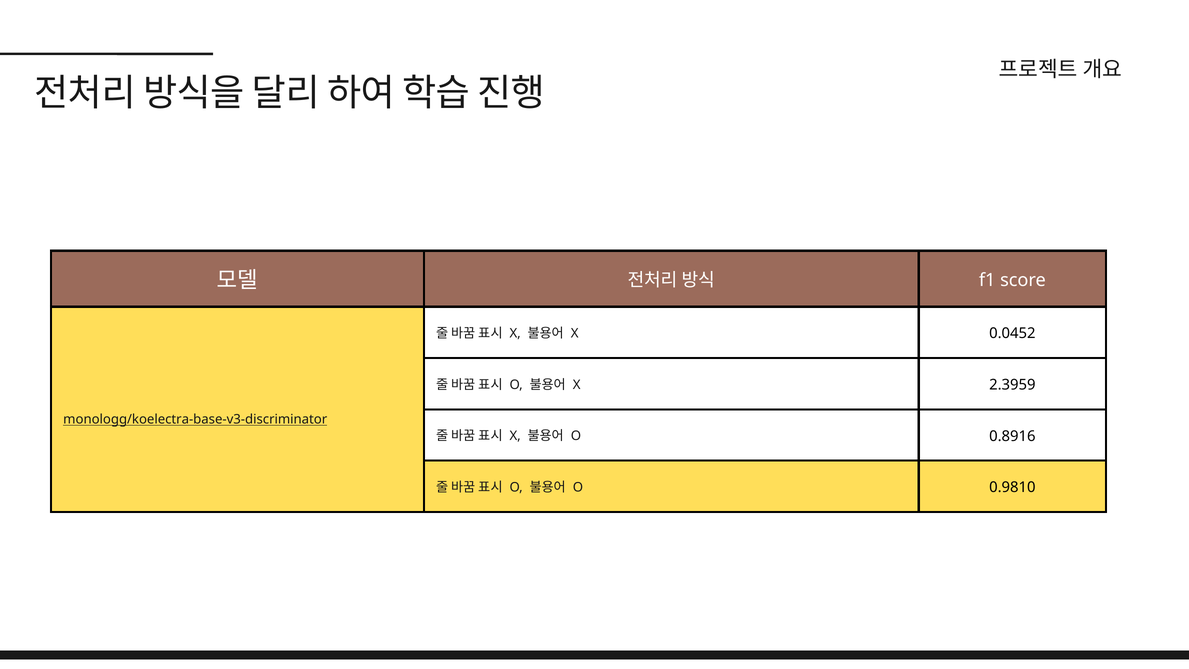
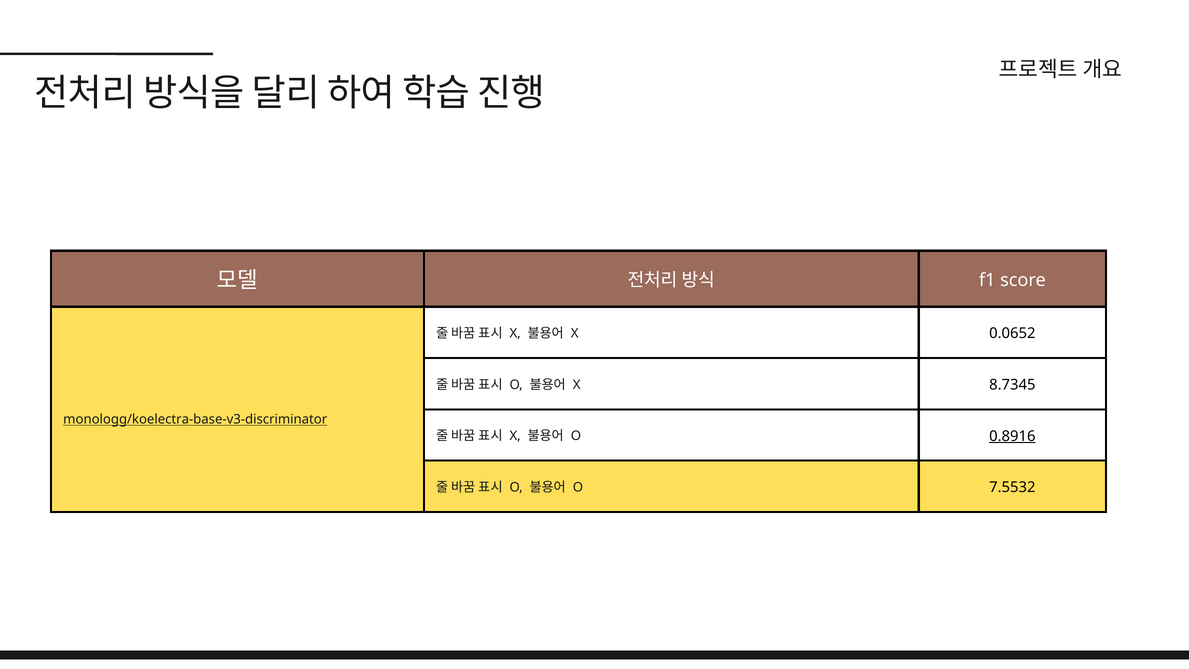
0.0452: 0.0452 -> 0.0652
2.3959: 2.3959 -> 8.7345
0.8916 underline: none -> present
0.9810: 0.9810 -> 7.5532
